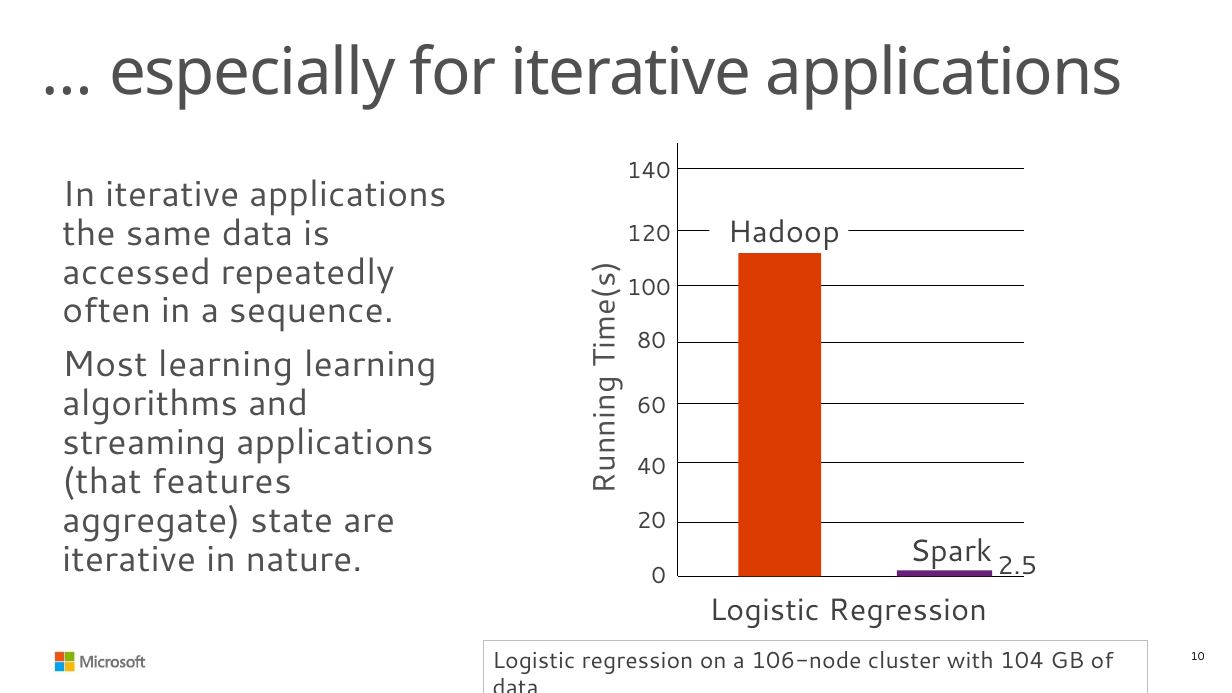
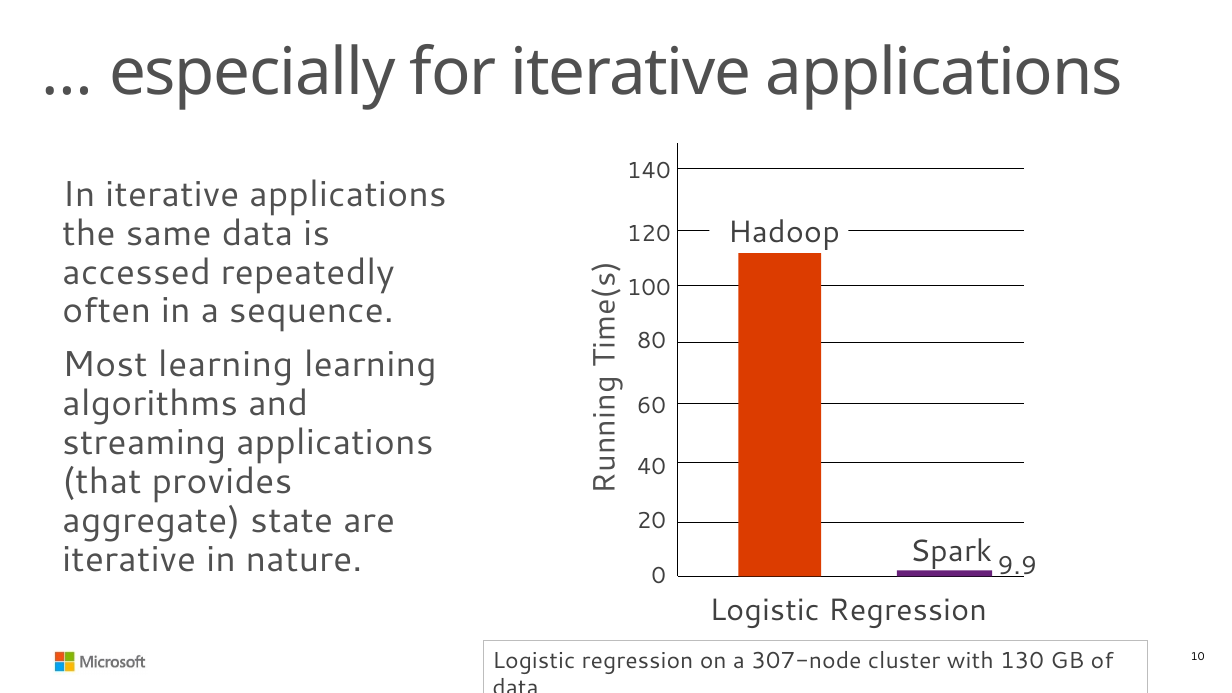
features: features -> provides
2.5: 2.5 -> 9.9
106-node: 106-node -> 307-node
104: 104 -> 130
